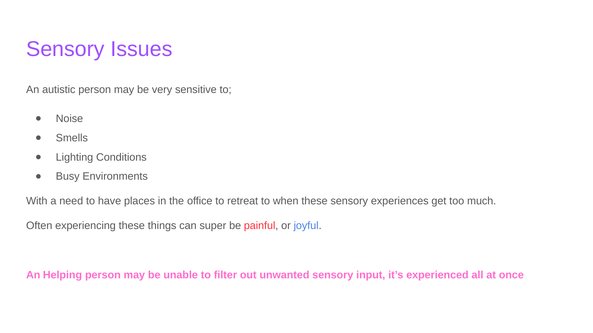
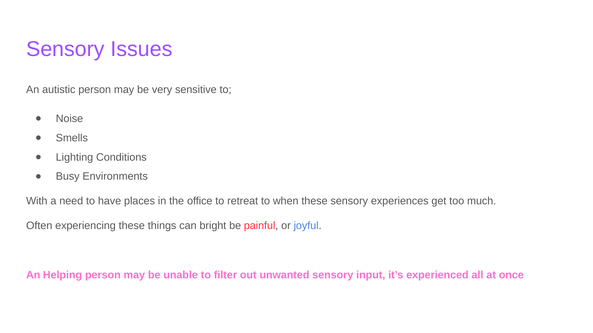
super: super -> bright
